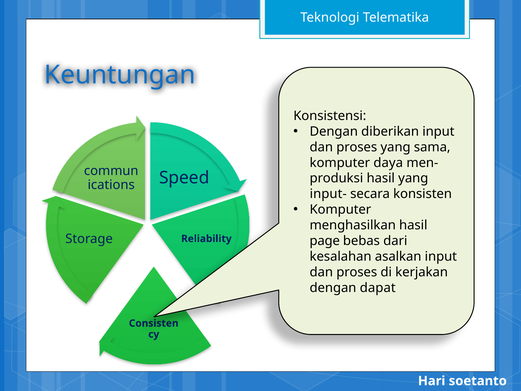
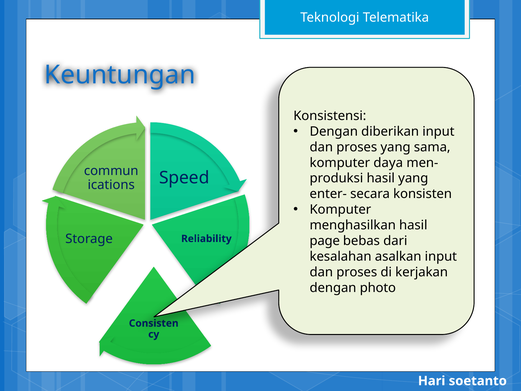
input-: input- -> enter-
dapat: dapat -> photo
